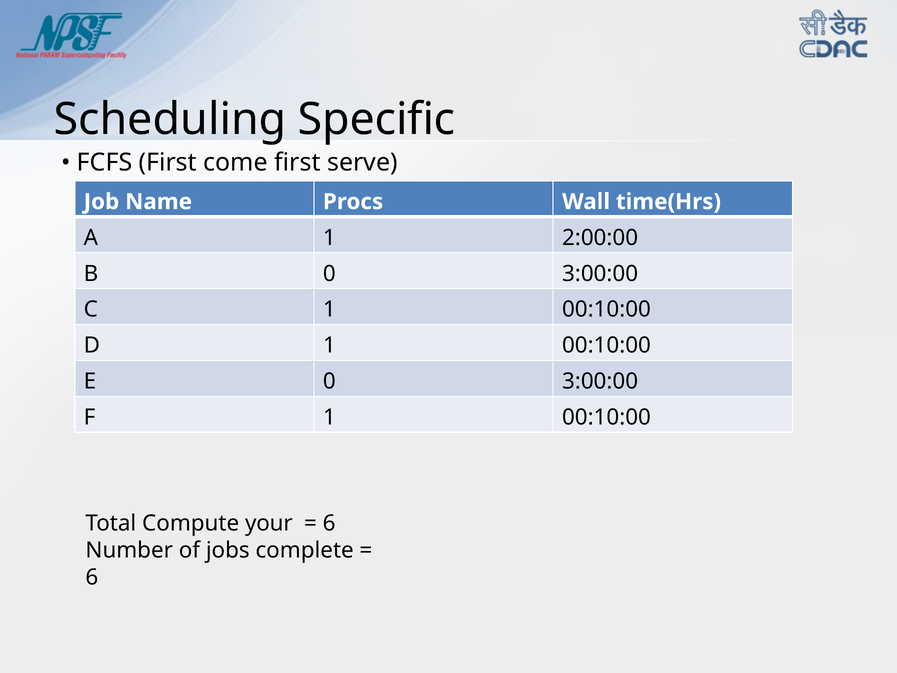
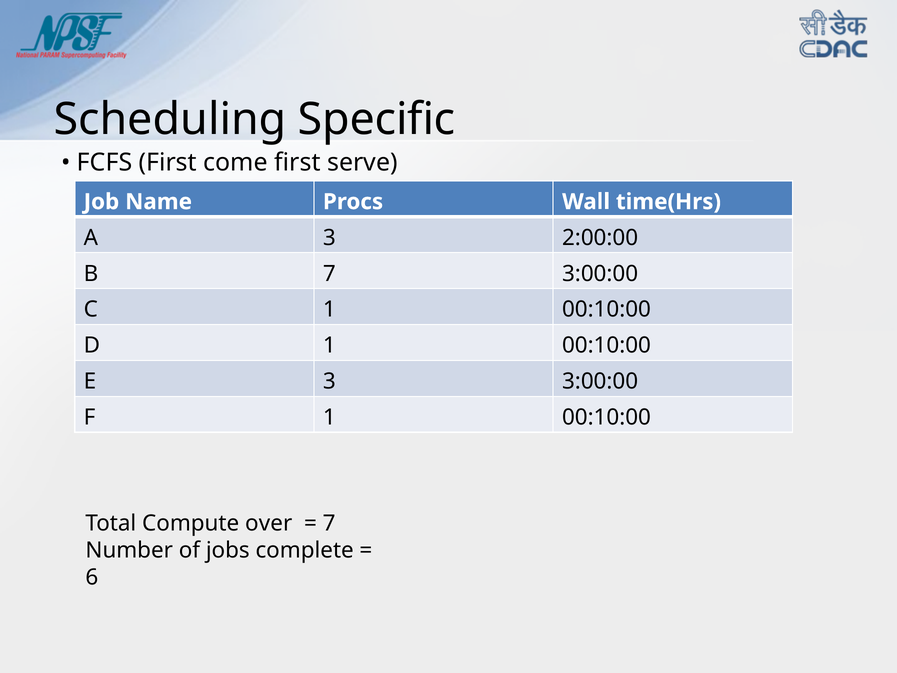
A 1: 1 -> 3
B 0: 0 -> 7
E 0: 0 -> 3
your: your -> over
6 at (329, 523): 6 -> 7
